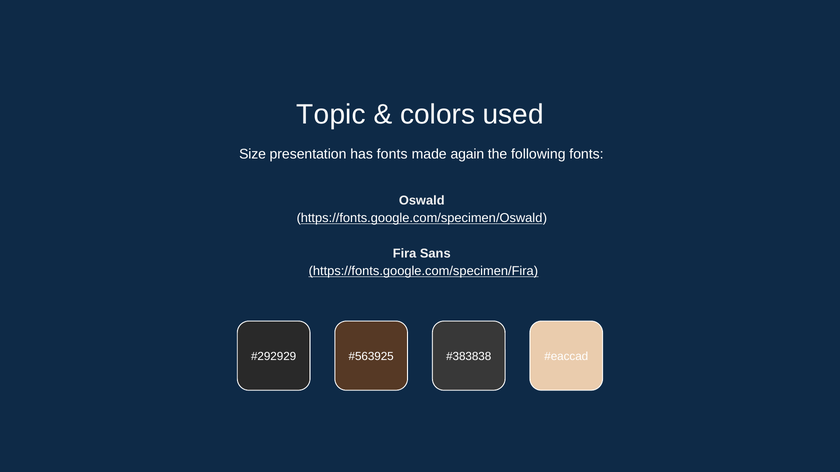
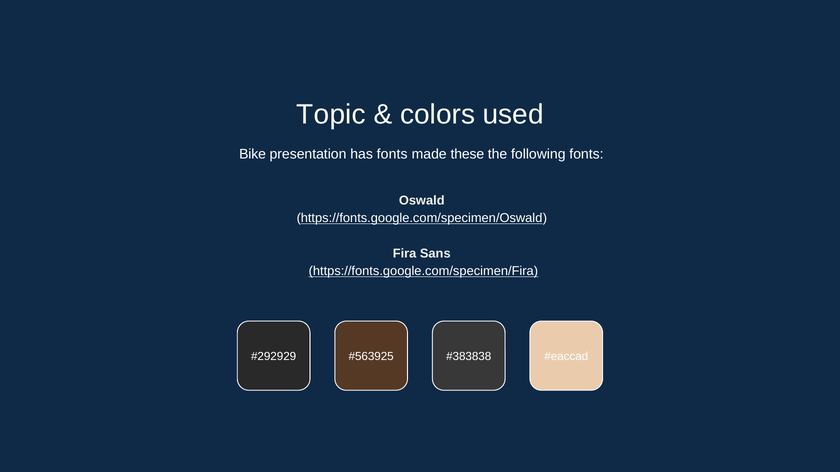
Size: Size -> Bike
again: again -> these
